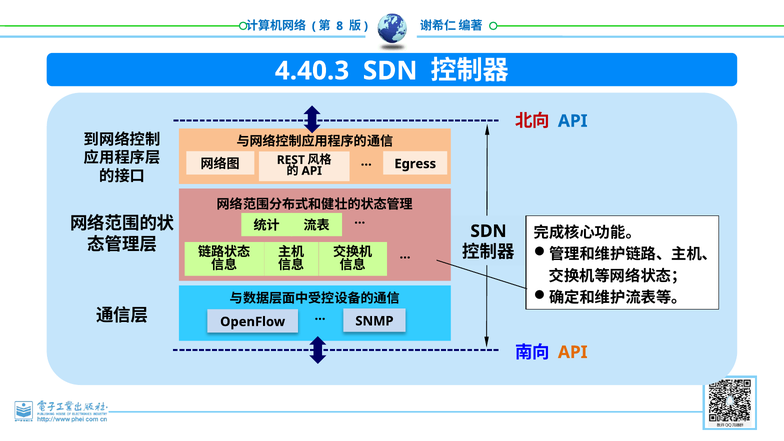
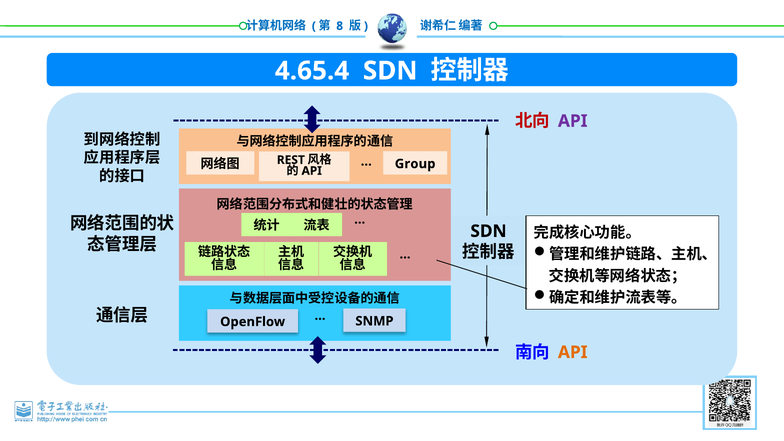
4.40.3: 4.40.3 -> 4.65.4
API at (573, 121) colour: blue -> purple
Egress: Egress -> Group
